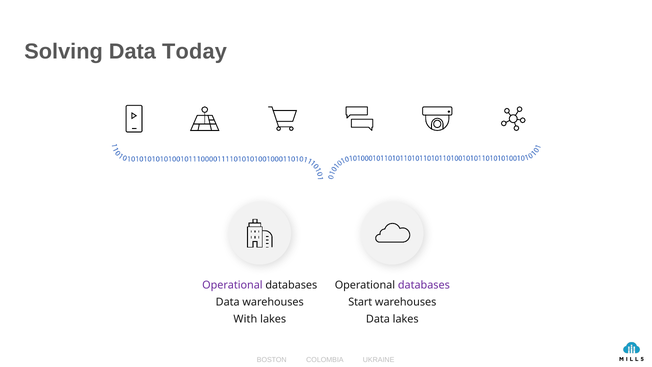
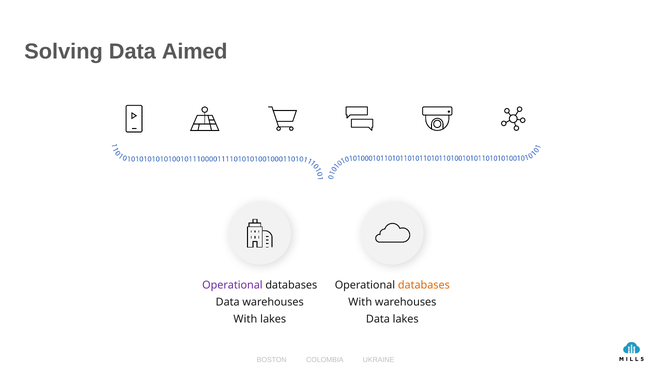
Today: Today -> Aimed
databases at (424, 285) colour: purple -> orange
Start at (360, 302): Start -> With
